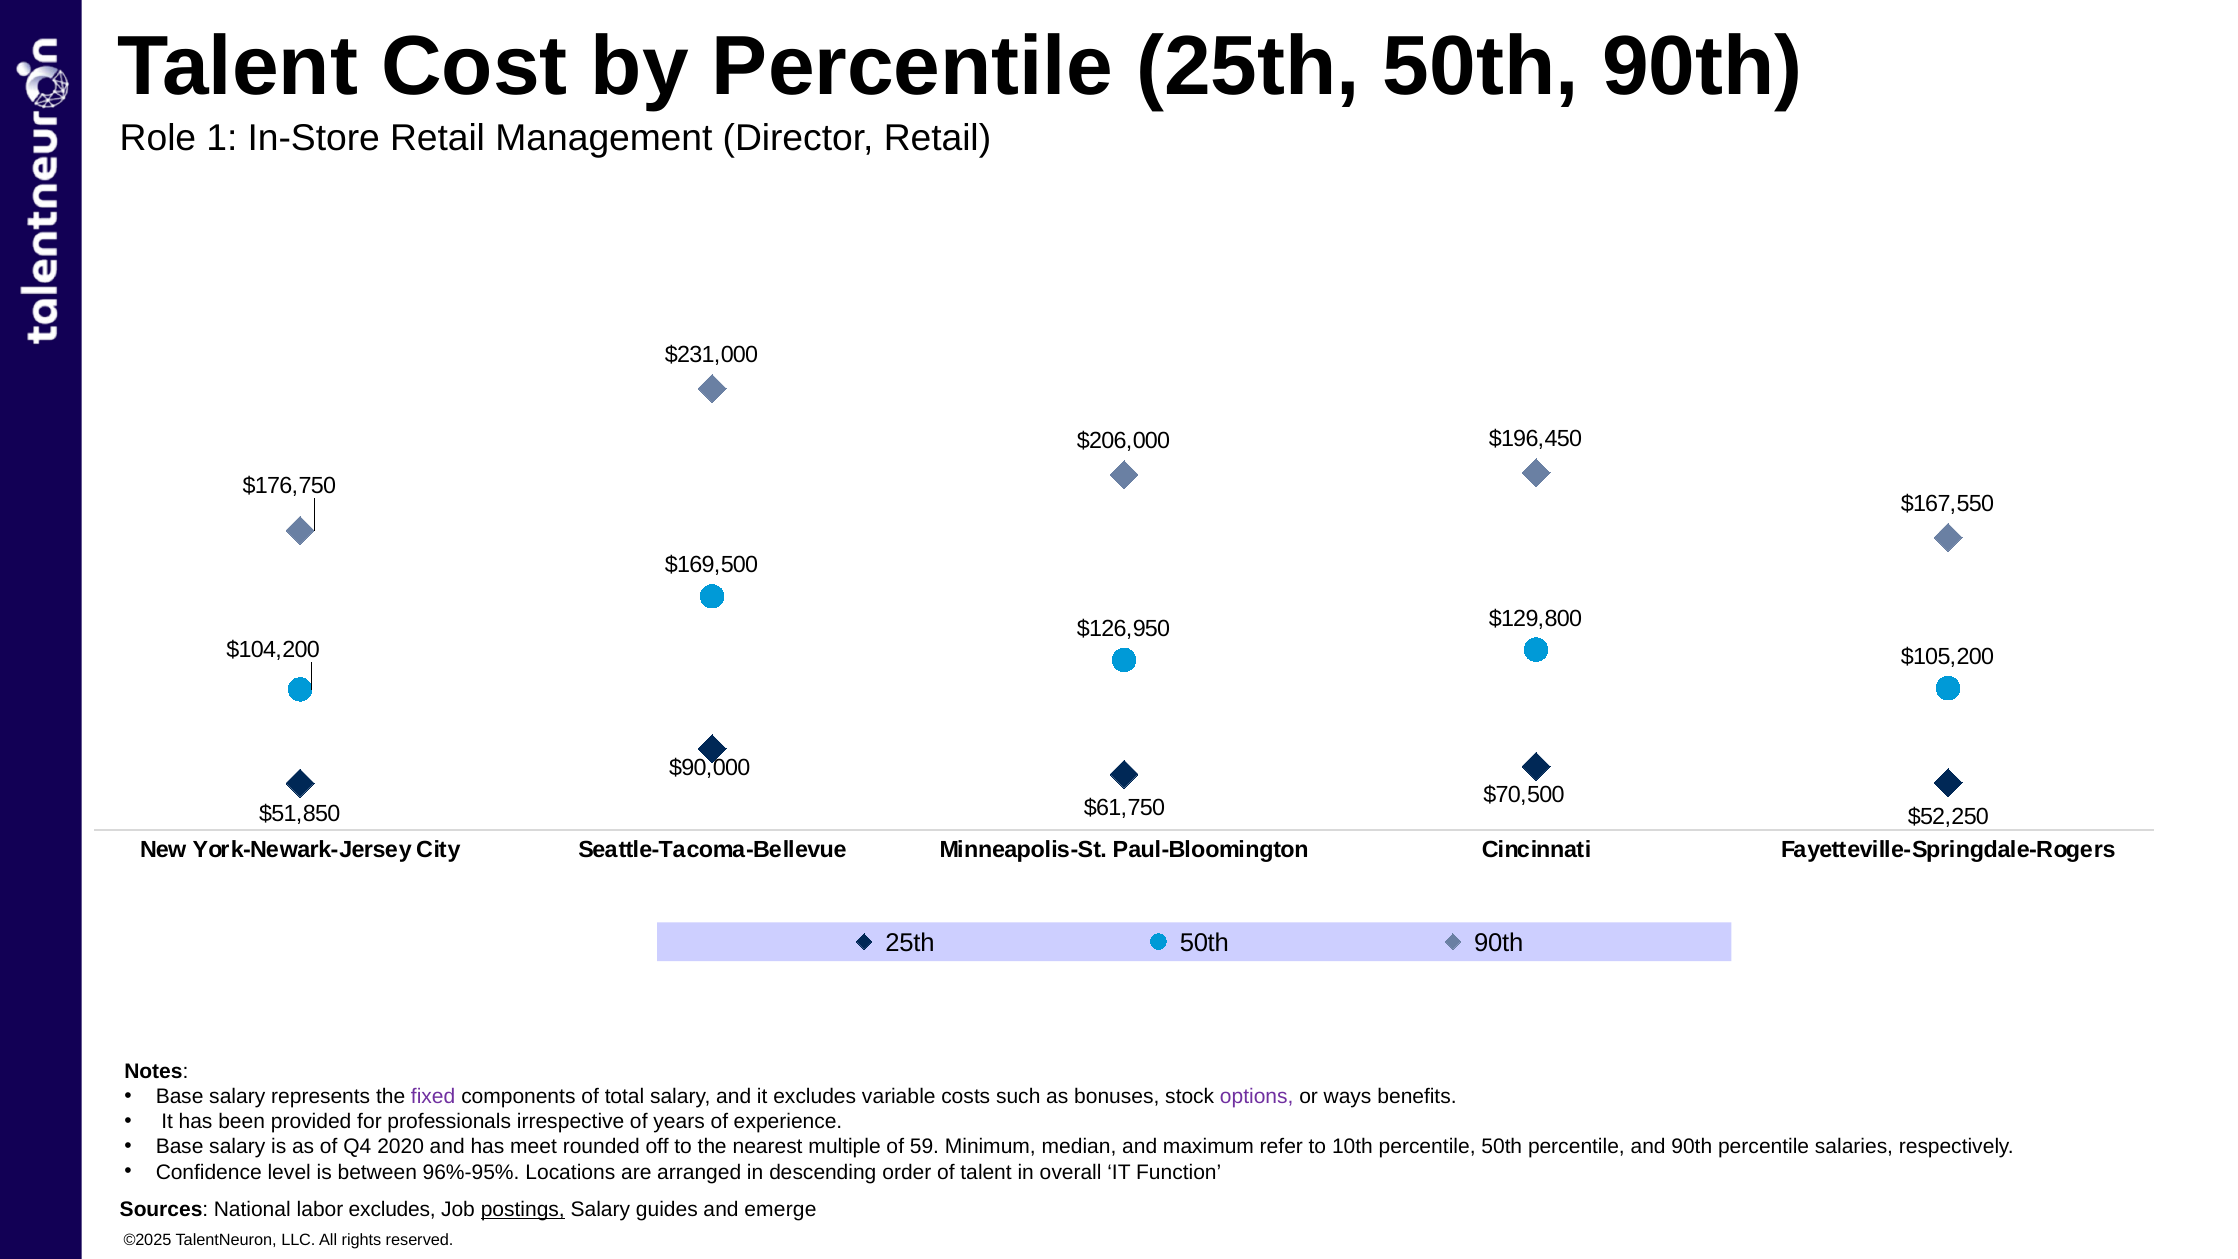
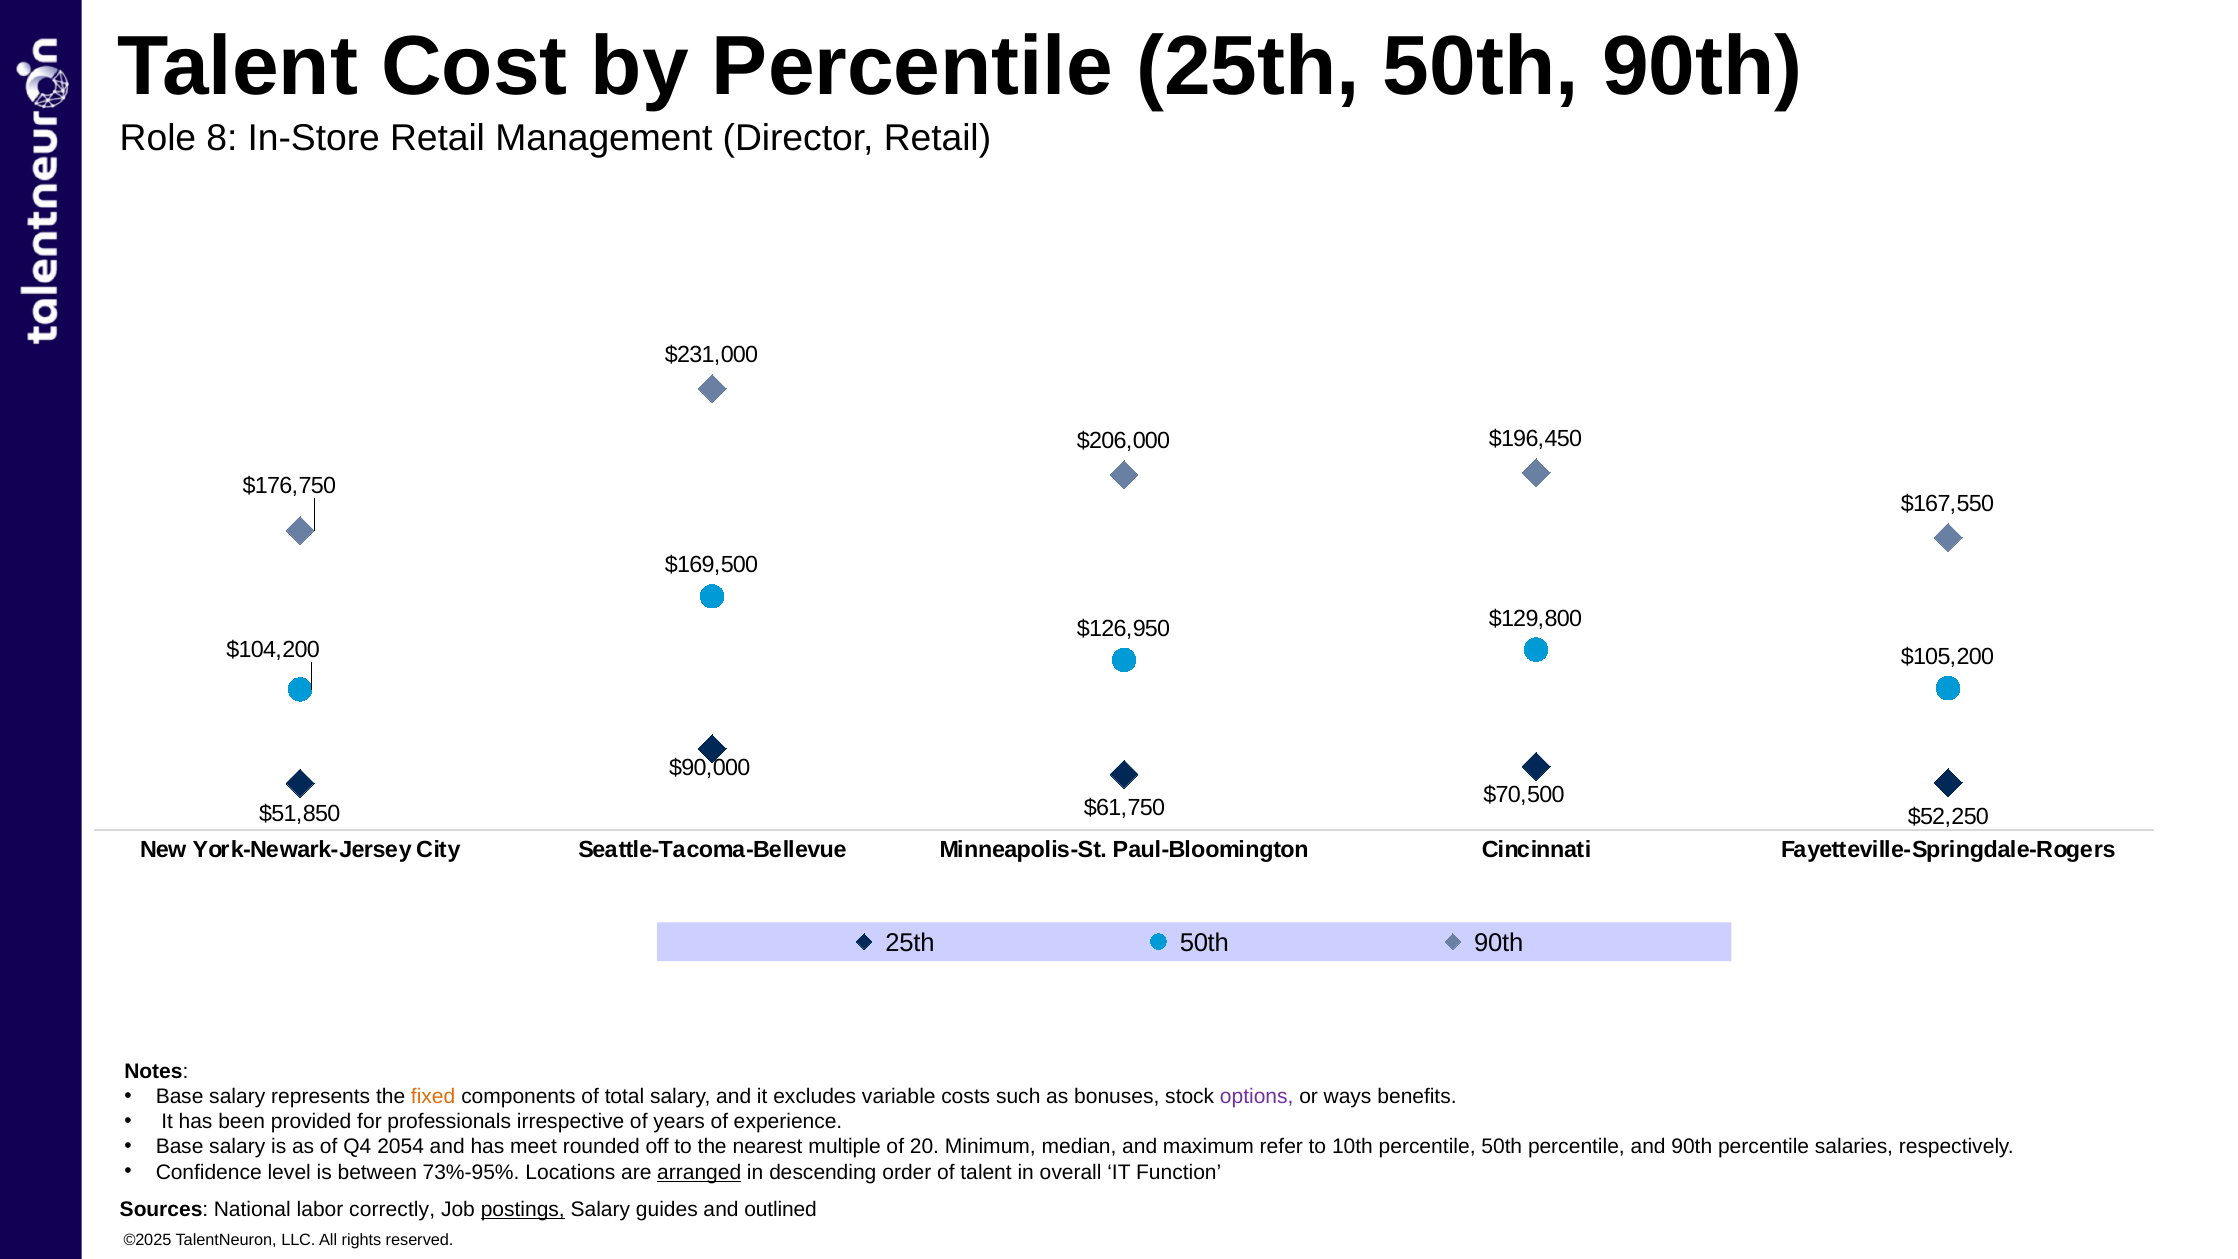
1: 1 -> 8
fixed colour: purple -> orange
2020: 2020 -> 2054
59: 59 -> 20
96%-95%: 96%-95% -> 73%-95%
arranged underline: none -> present
labor excludes: excludes -> correctly
emerge: emerge -> outlined
